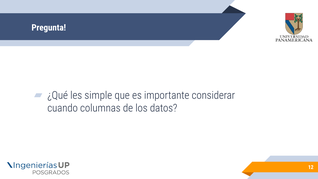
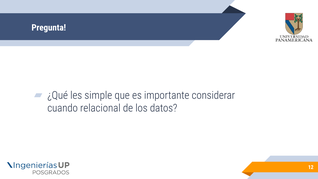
columnas: columnas -> relacional
